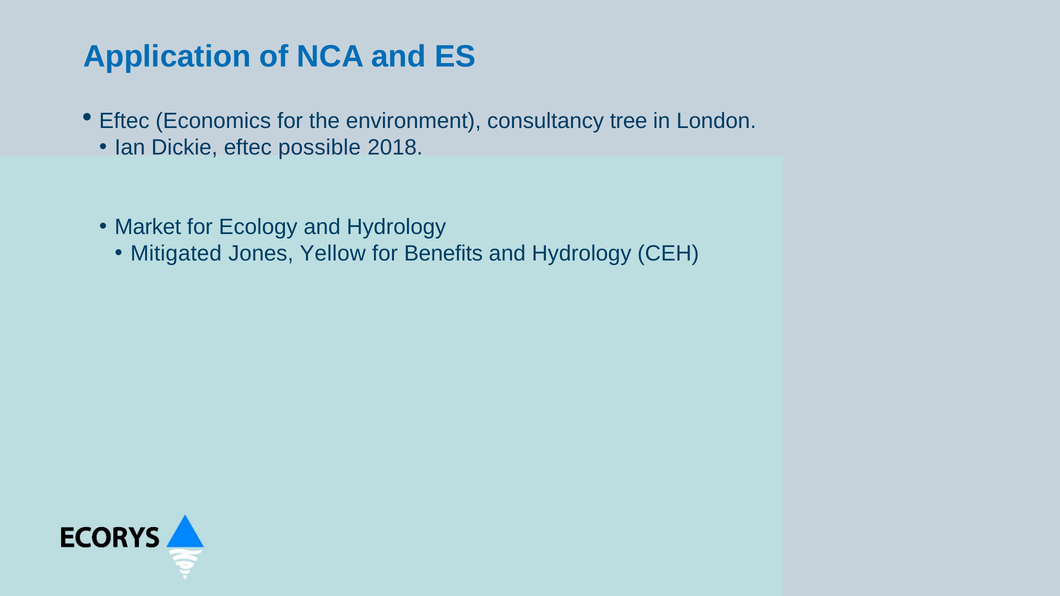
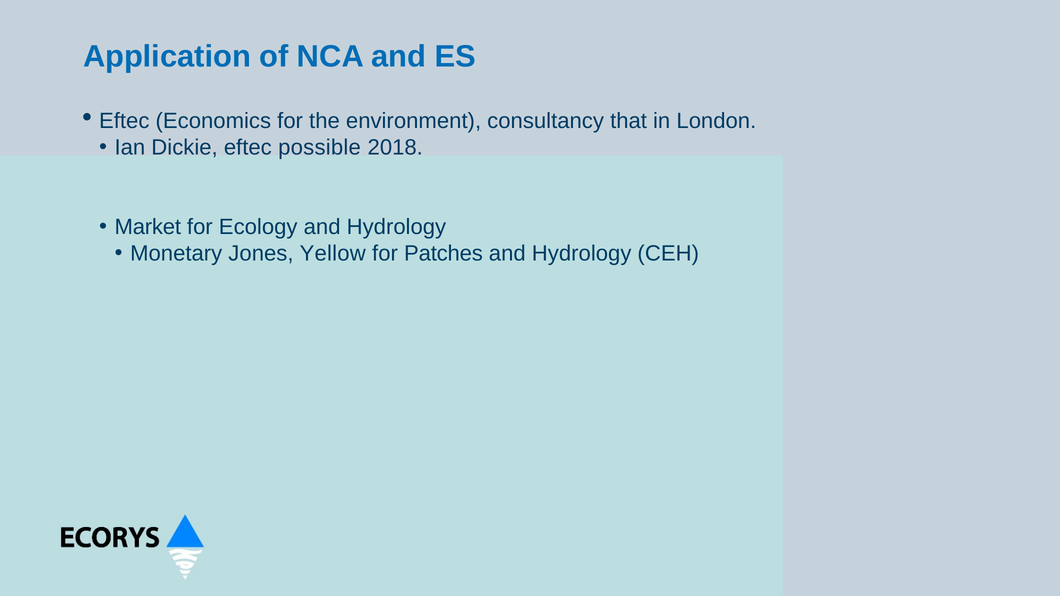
tree: tree -> that
Mitigated: Mitigated -> Monetary
Benefits: Benefits -> Patches
